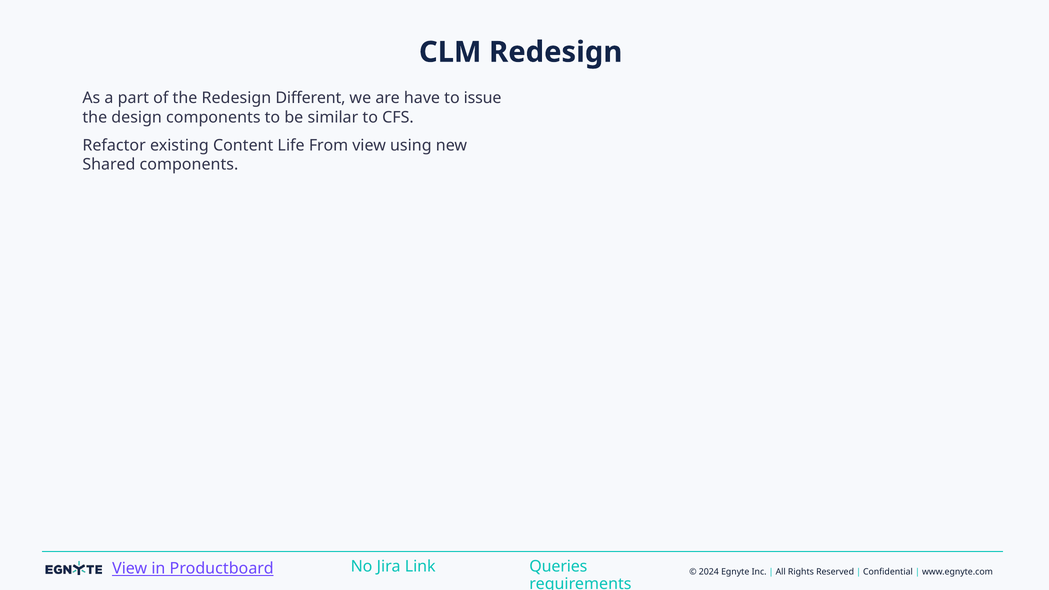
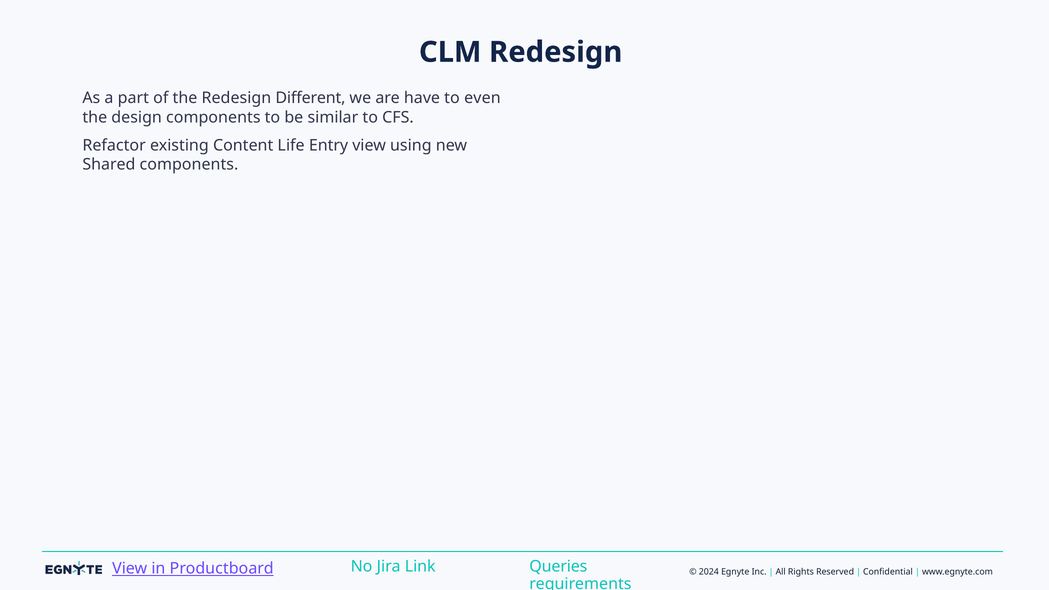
issue: issue -> even
From: From -> Entry
